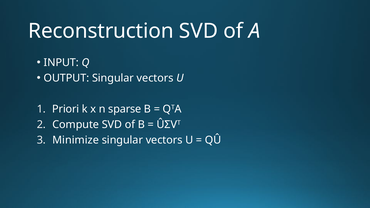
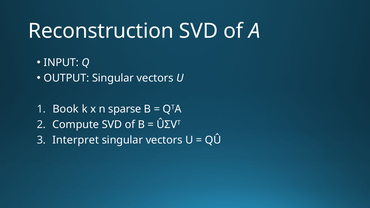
Priori: Priori -> Book
Minimize: Minimize -> Interpret
